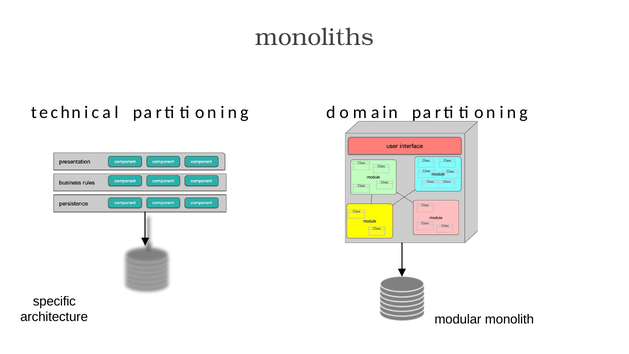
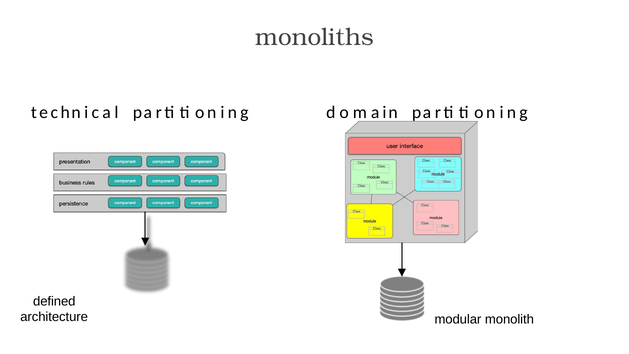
specific: specific -> defined
